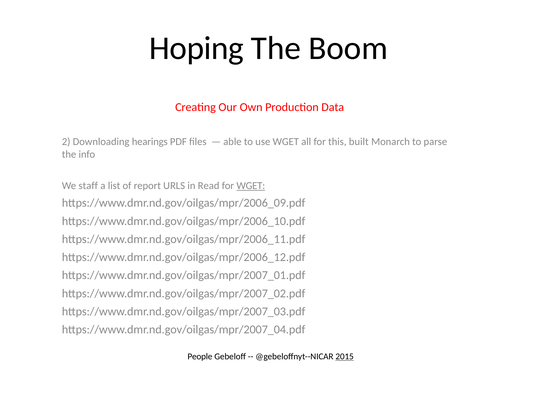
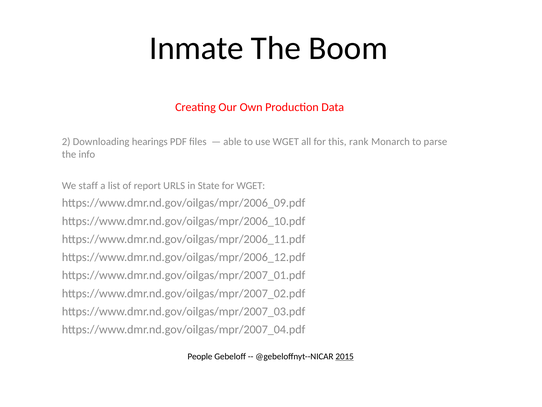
Hoping: Hoping -> Inmate
built: built -> rank
Read: Read -> State
WGET at (251, 185) underline: present -> none
